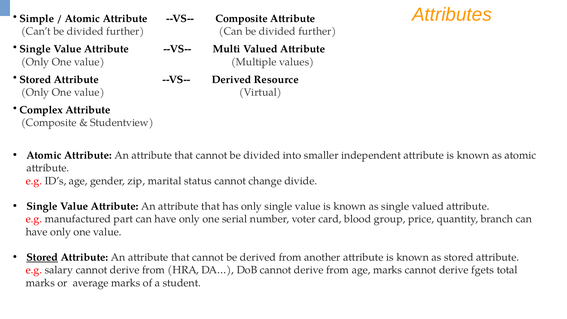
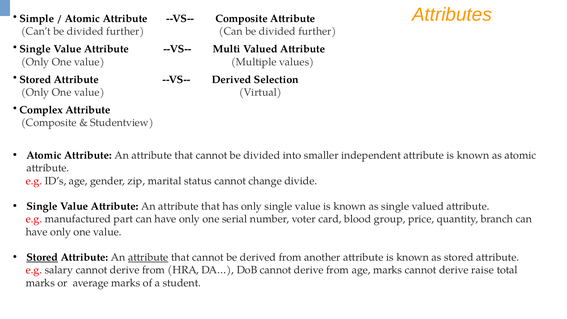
Resource: Resource -> Selection
attribute at (148, 257) underline: none -> present
fgets: fgets -> raise
